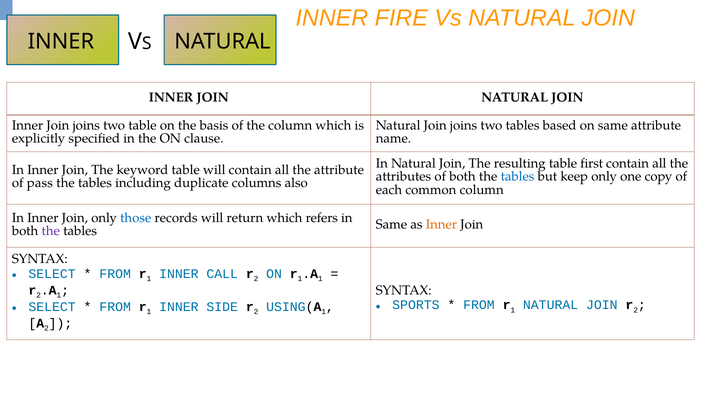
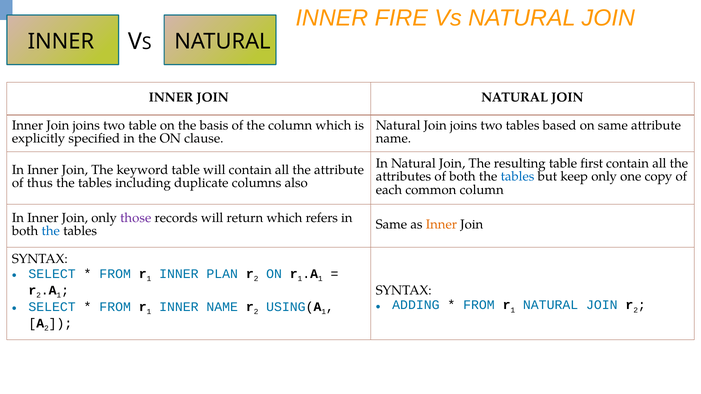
pass: pass -> thus
those colour: blue -> purple
the at (51, 231) colour: purple -> blue
CALL: CALL -> PLAN
SPORTS: SPORTS -> ADDING
INNER SIDE: SIDE -> NAME
